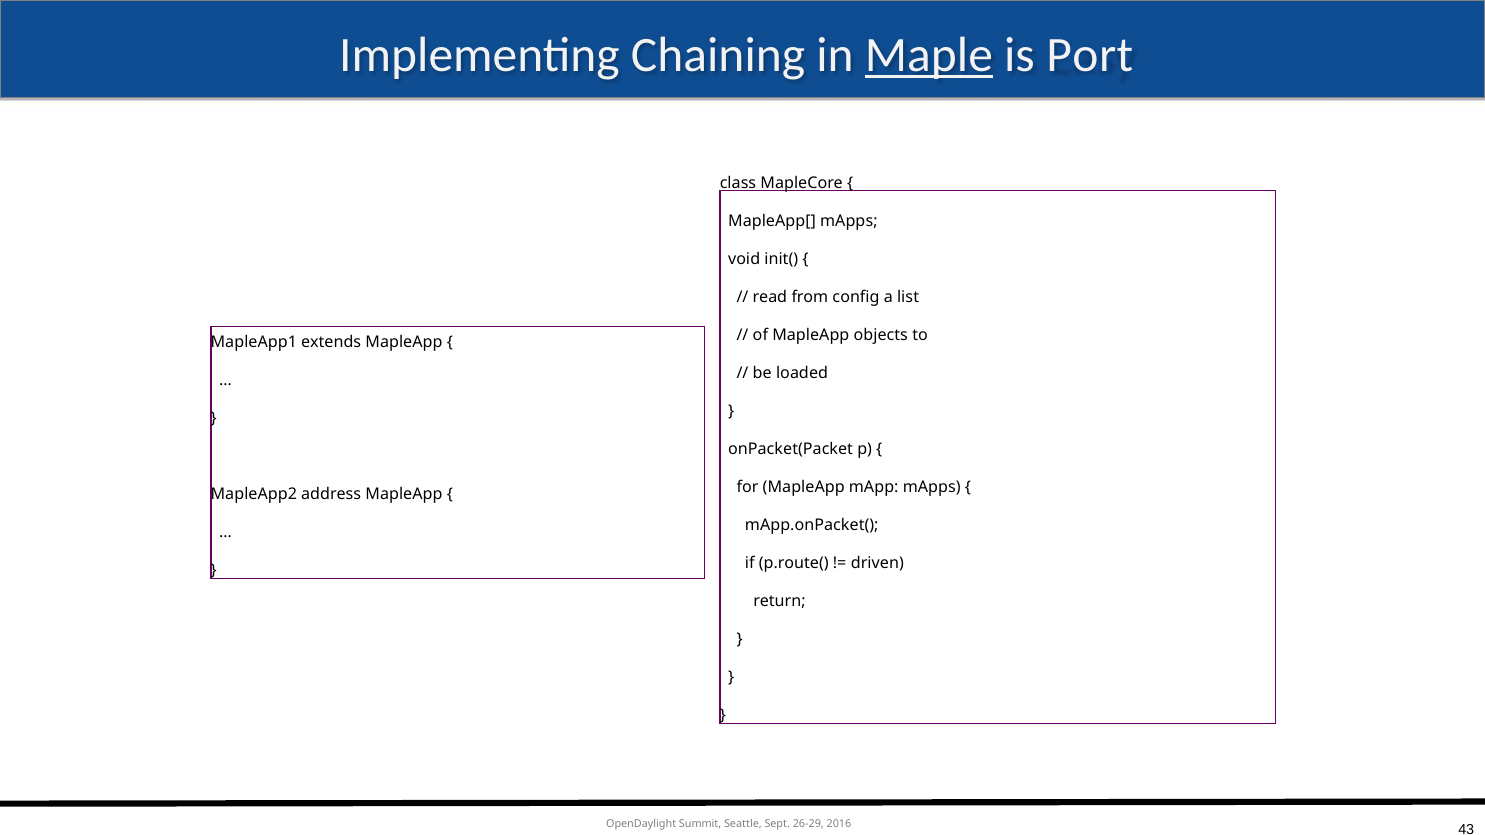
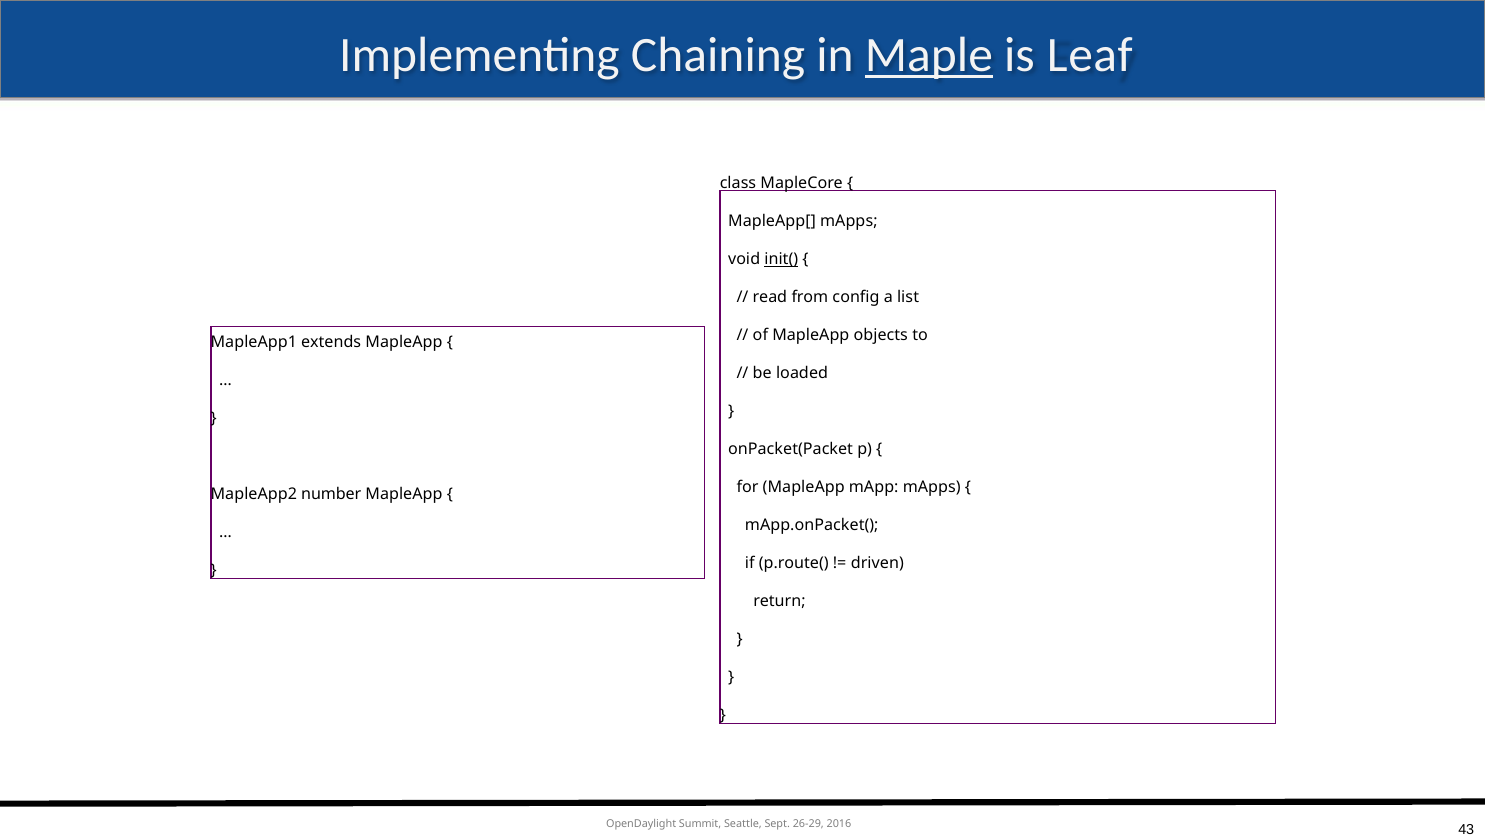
Port: Port -> Leaf
init( underline: none -> present
address: address -> number
